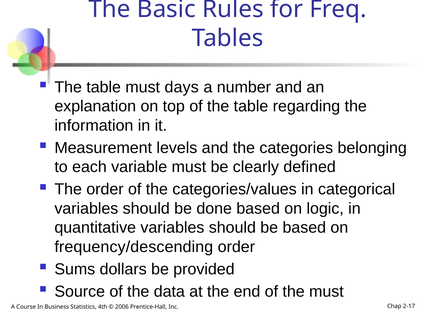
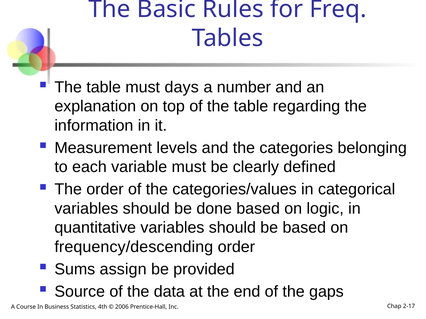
dollars: dollars -> assign
the must: must -> gaps
